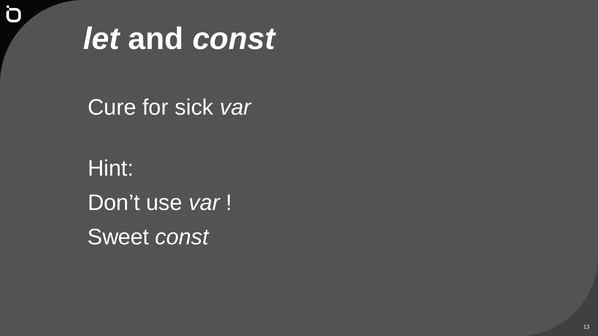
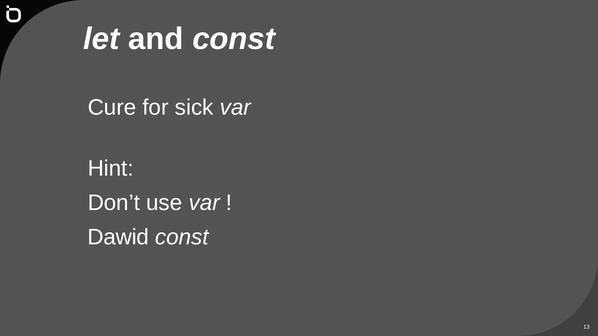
Sweet: Sweet -> Dawid
